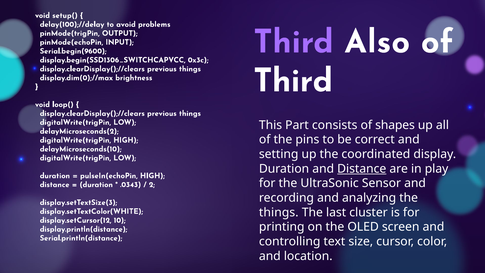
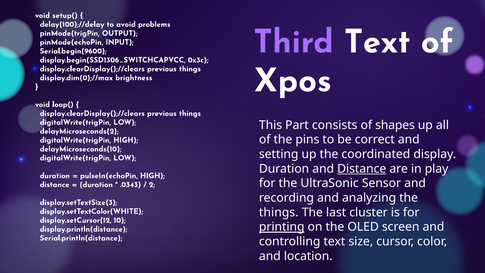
Third Also: Also -> Text
Third at (293, 81): Third -> Xpos
printing underline: none -> present
